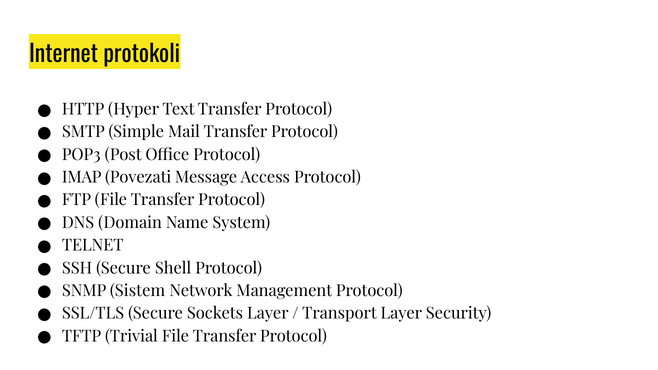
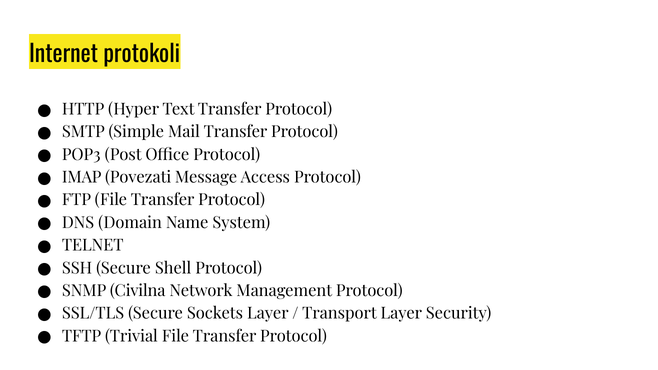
Sistem: Sistem -> Civilna
